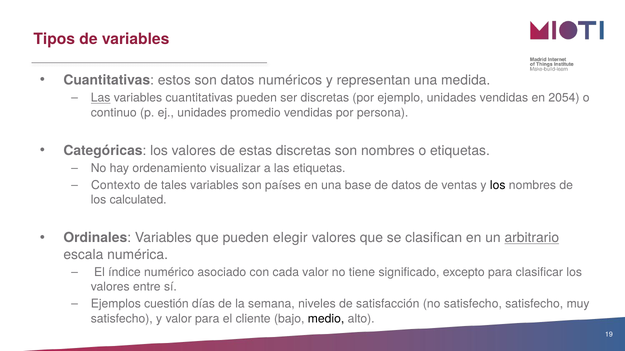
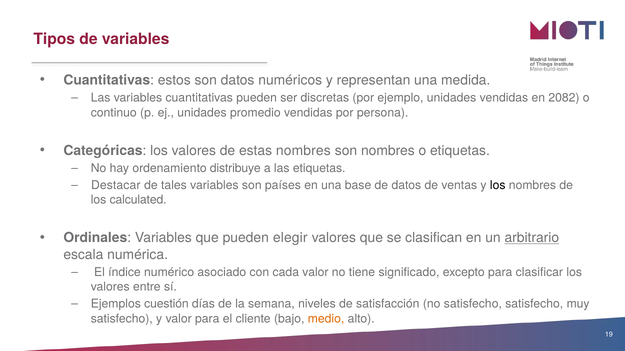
Las at (101, 98) underline: present -> none
2054: 2054 -> 2082
estas discretas: discretas -> nombres
visualizar: visualizar -> distribuye
Contexto: Contexto -> Destacar
medio colour: black -> orange
